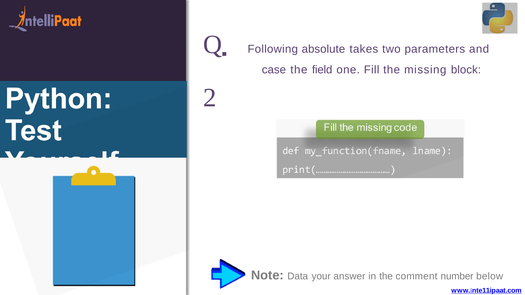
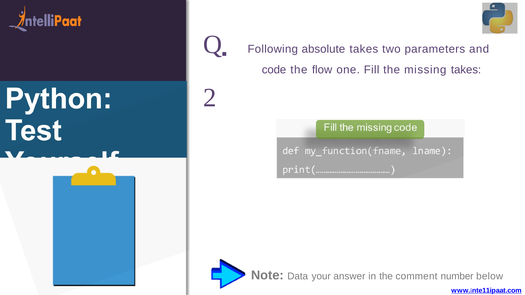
case: case -> code
field: field -> flow
missing block: block -> takes
